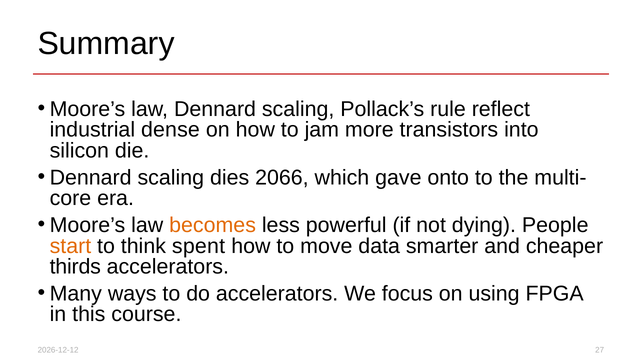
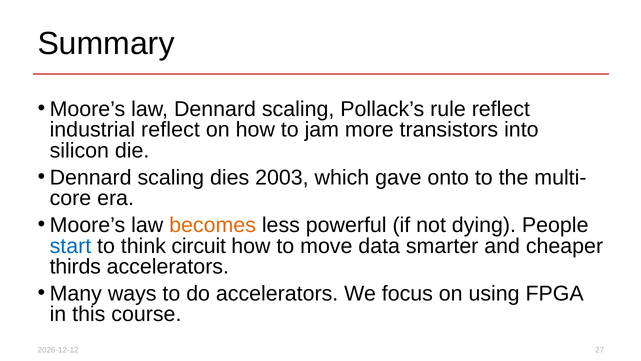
industrial dense: dense -> reflect
2066: 2066 -> 2003
start colour: orange -> blue
spent: spent -> circuit
